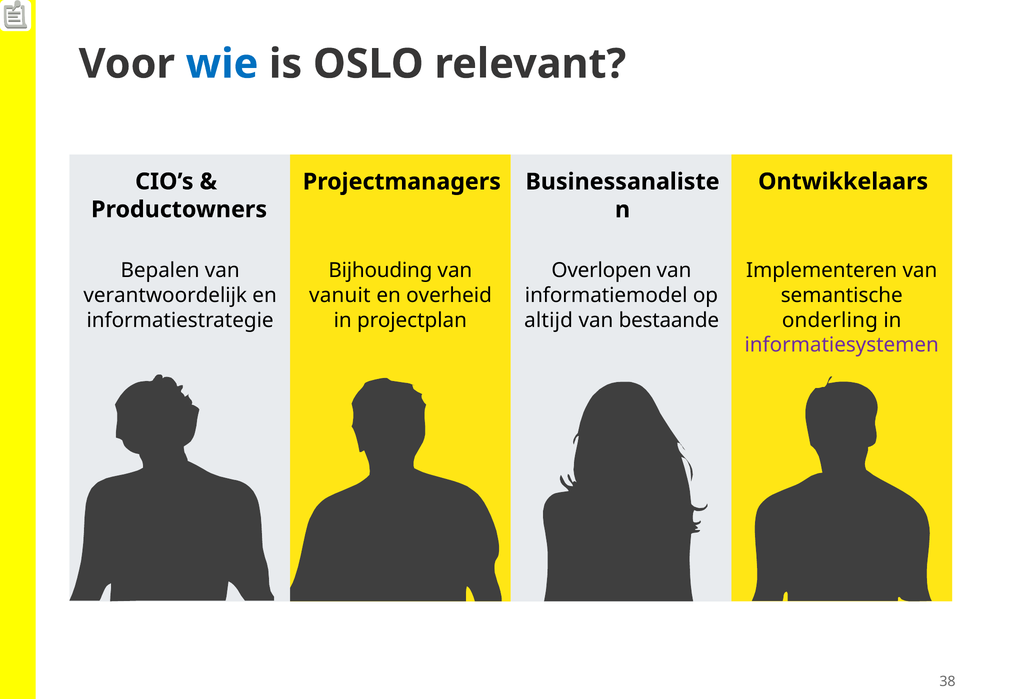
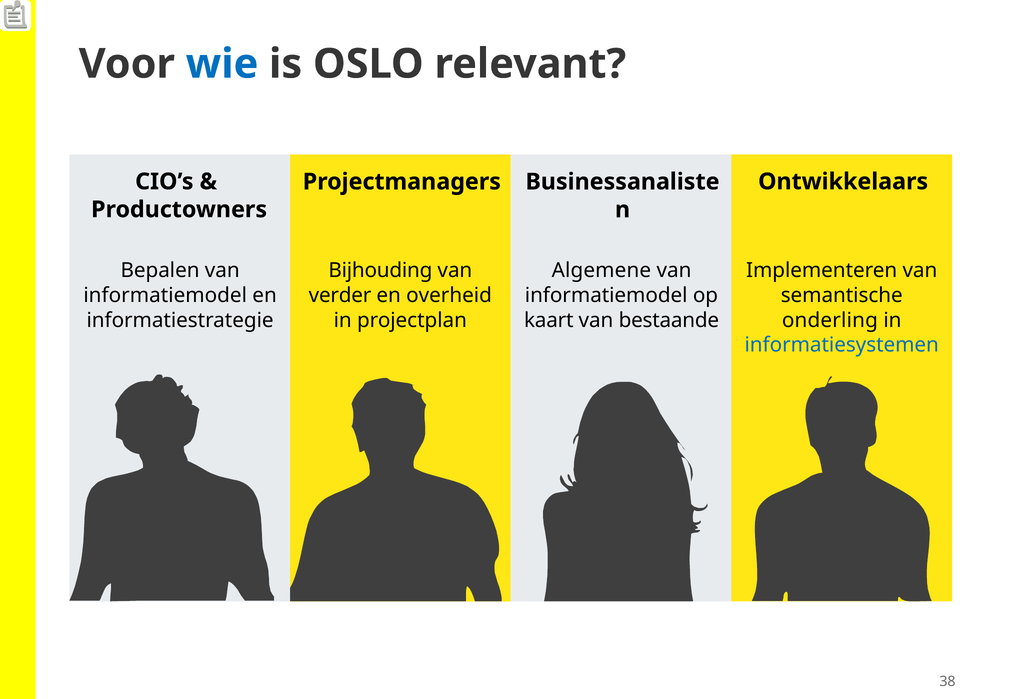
Overlopen: Overlopen -> Algemene
verantwoordelijk at (165, 295): verantwoordelijk -> informatiemodel
vanuit: vanuit -> verder
altijd: altijd -> kaart
informatiesystemen colour: purple -> blue
